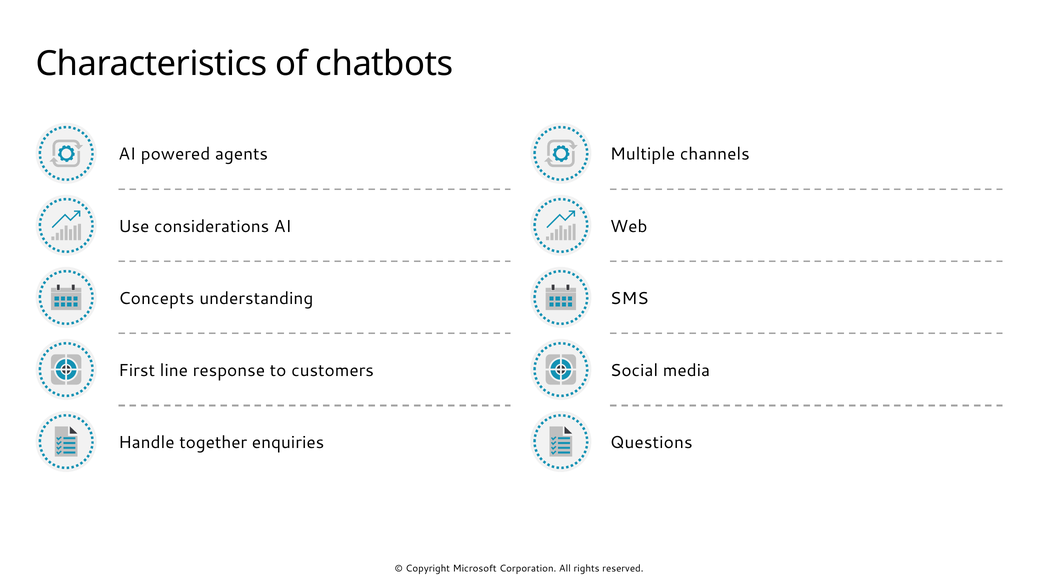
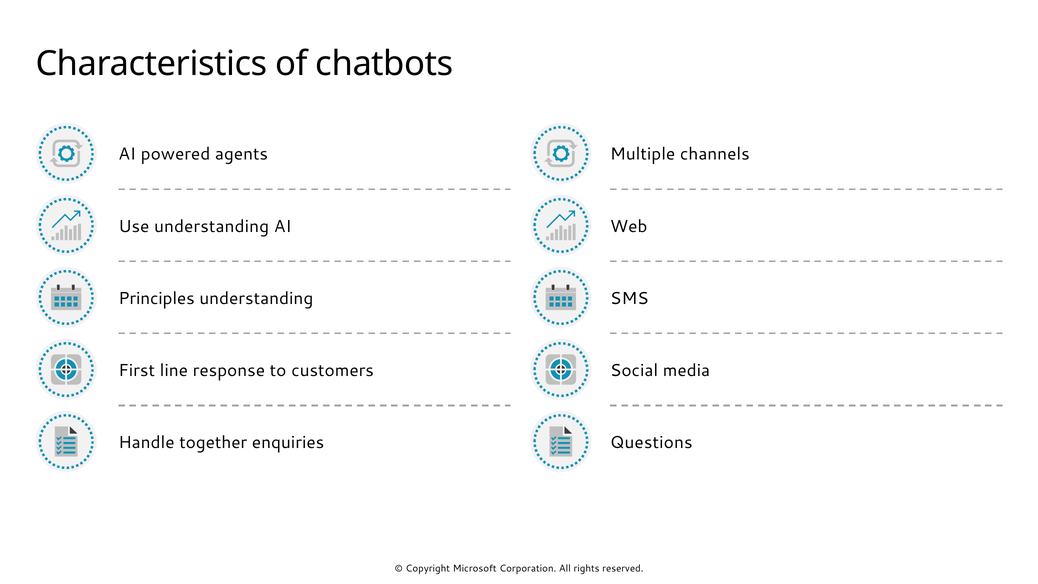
Use considerations: considerations -> understanding
Concepts: Concepts -> Principles
